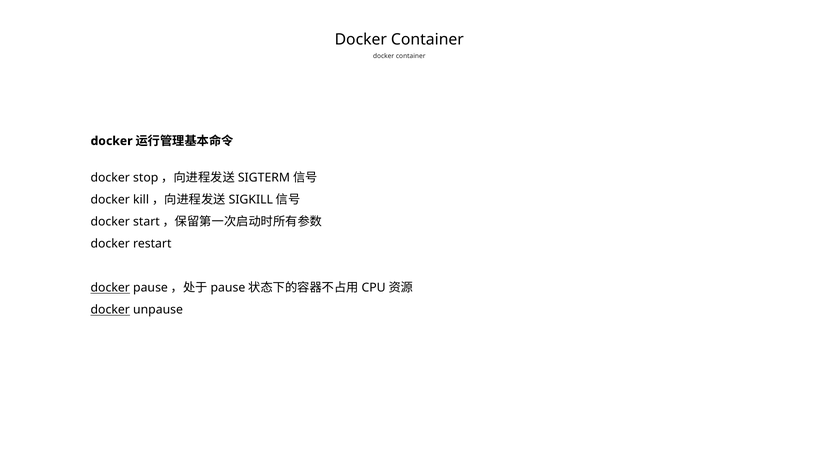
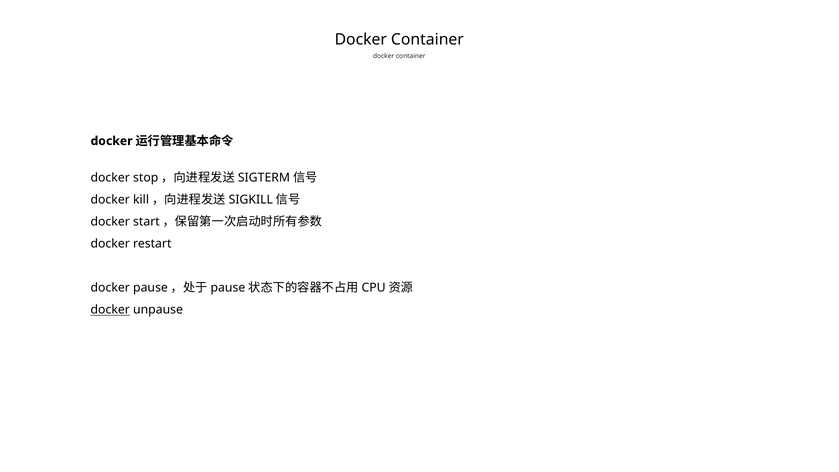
docker at (110, 288) underline: present -> none
